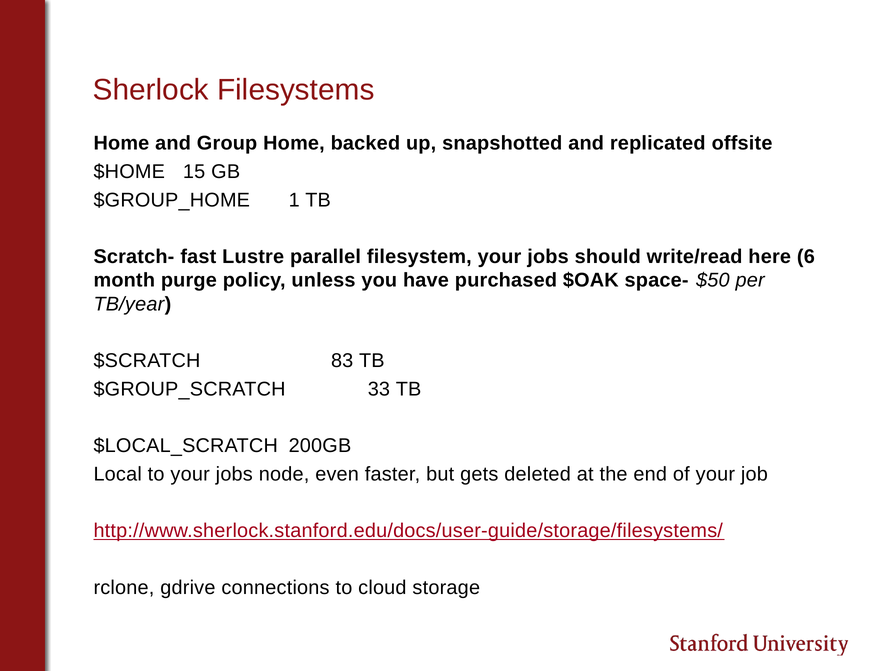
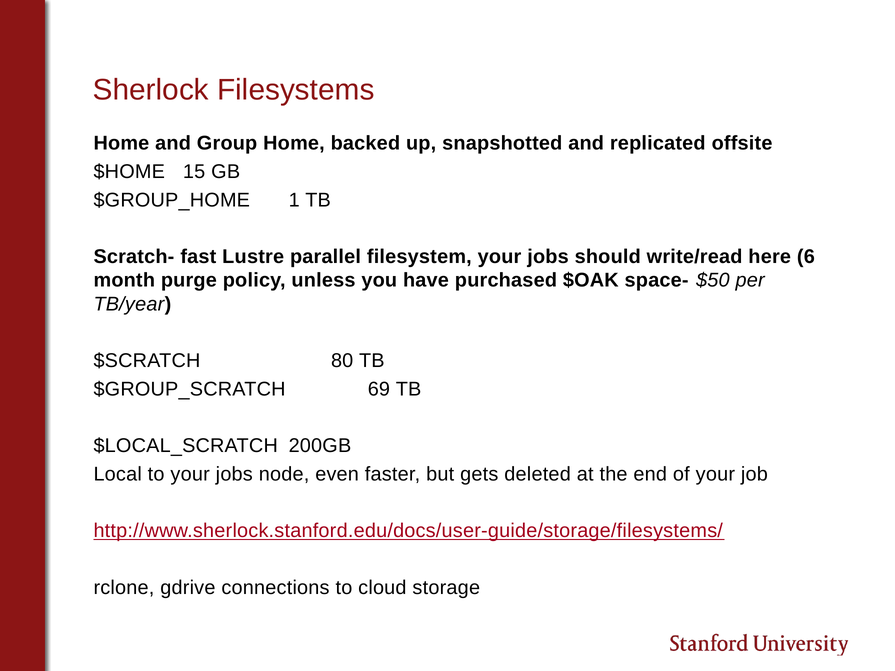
83: 83 -> 80
33: 33 -> 69
